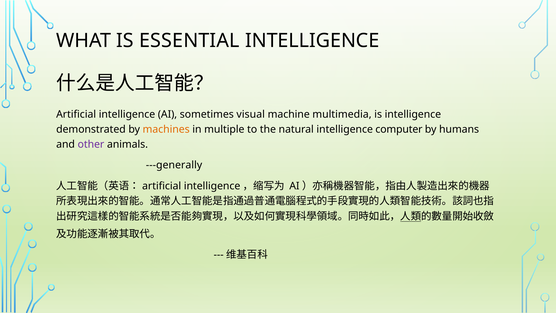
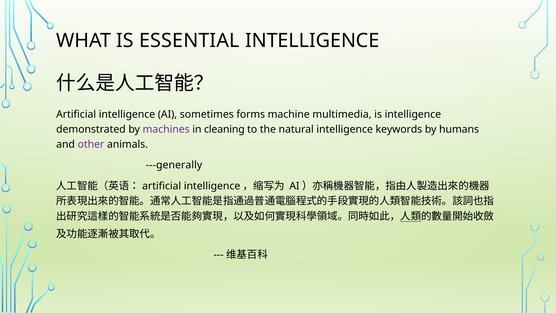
visual: visual -> forms
machines colour: orange -> purple
multiple: multiple -> cleaning
computer: computer -> keywords
